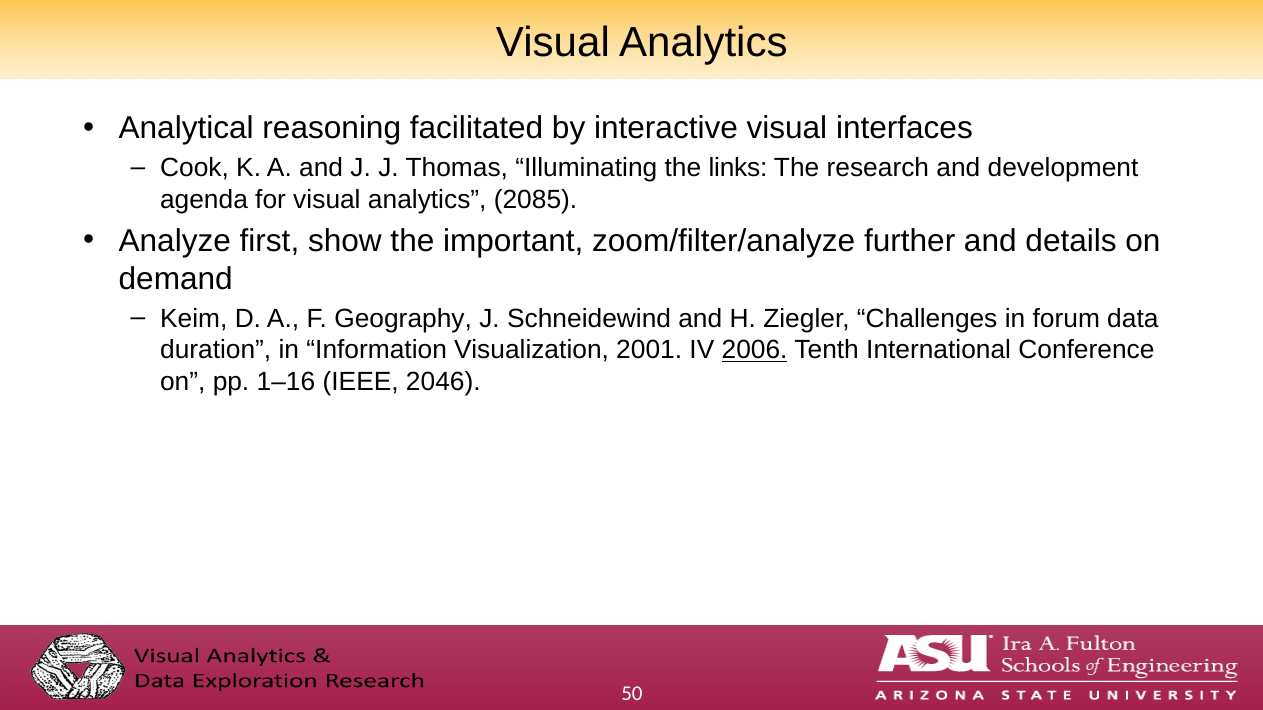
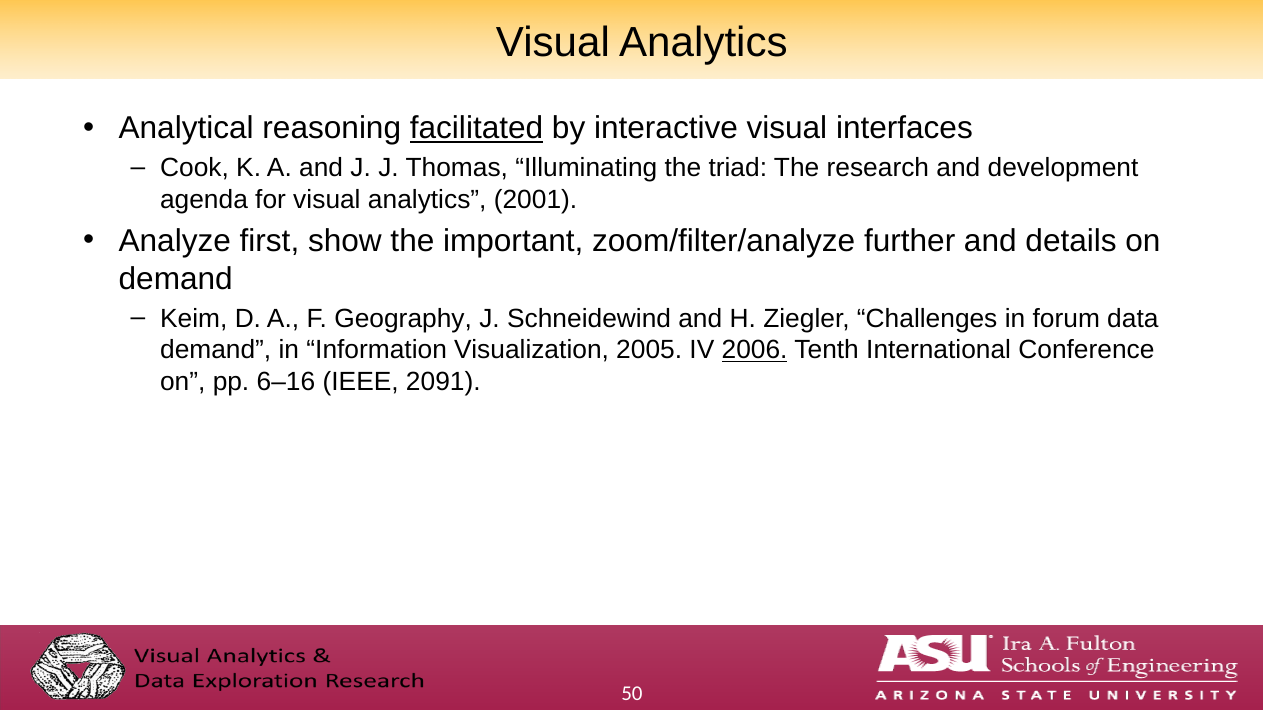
facilitated underline: none -> present
links: links -> triad
2085: 2085 -> 2001
duration at (216, 350): duration -> demand
2001: 2001 -> 2005
1–16: 1–16 -> 6–16
2046: 2046 -> 2091
